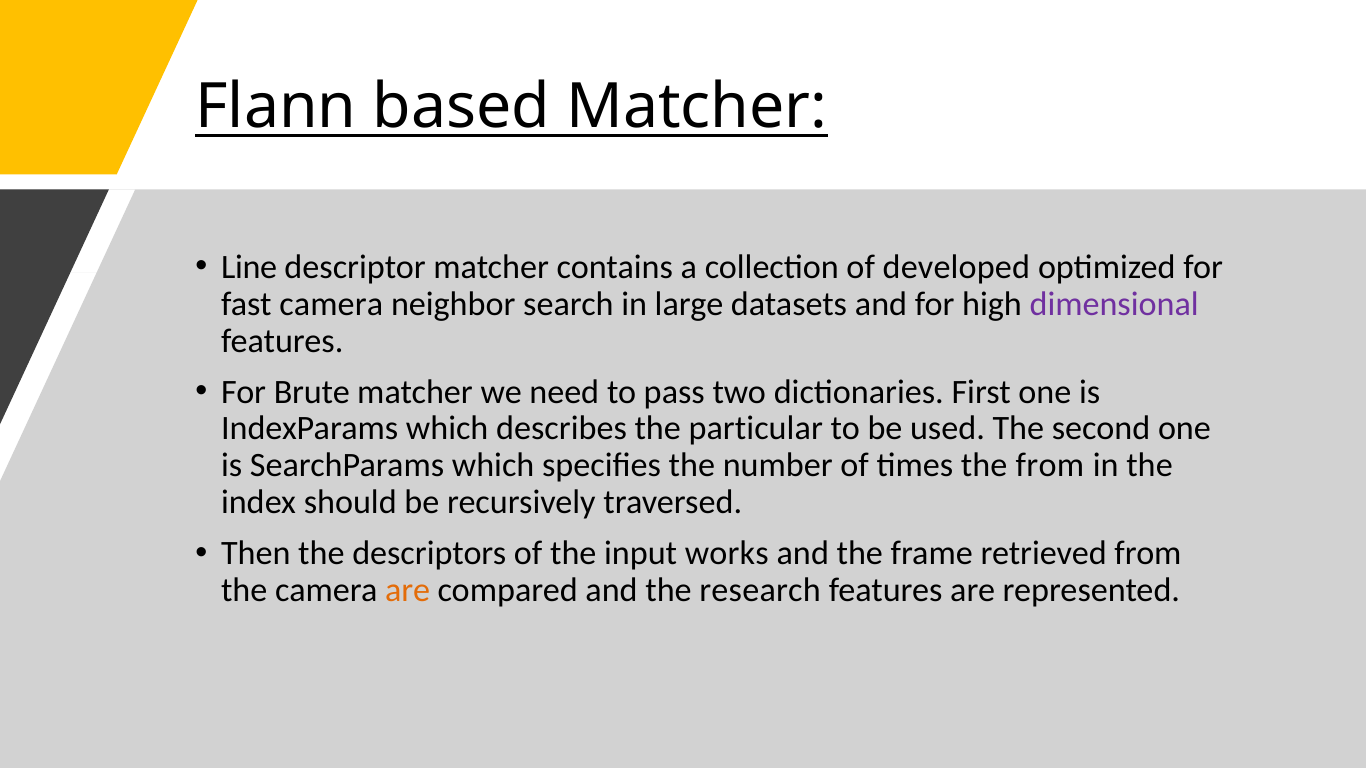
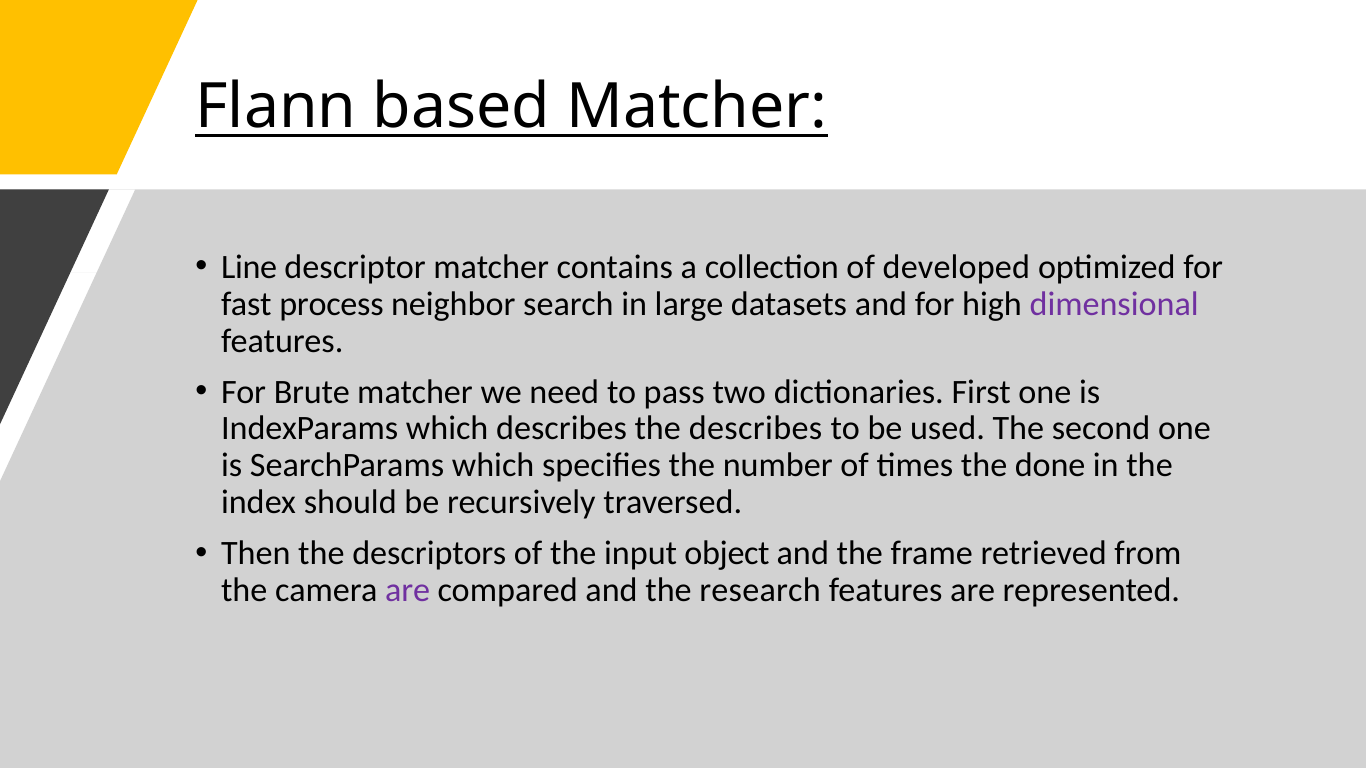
fast camera: camera -> process
the particular: particular -> describes
the from: from -> done
works: works -> object
are at (408, 591) colour: orange -> purple
